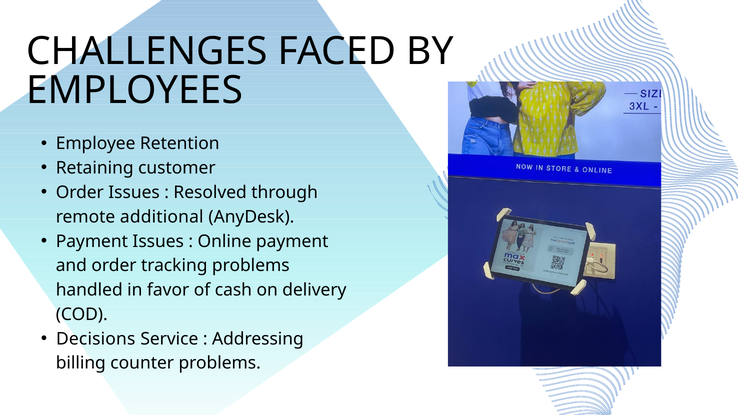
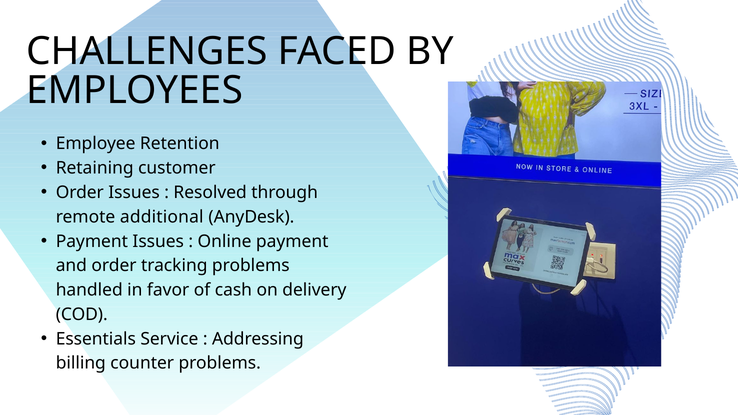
Decisions: Decisions -> Essentials
